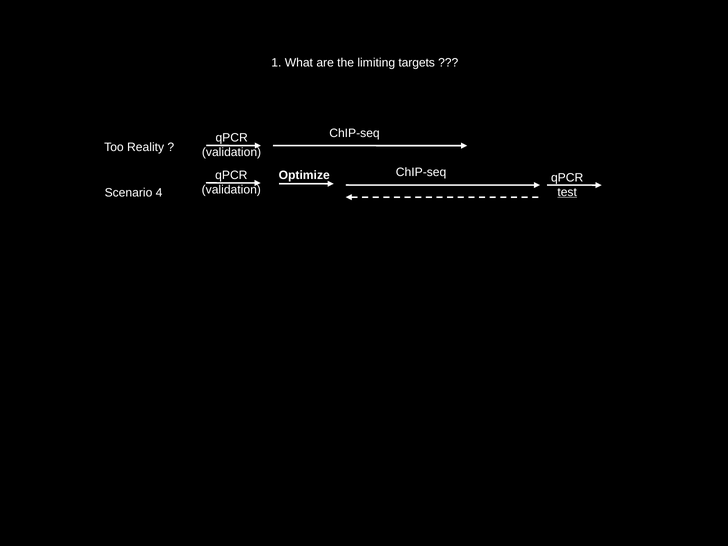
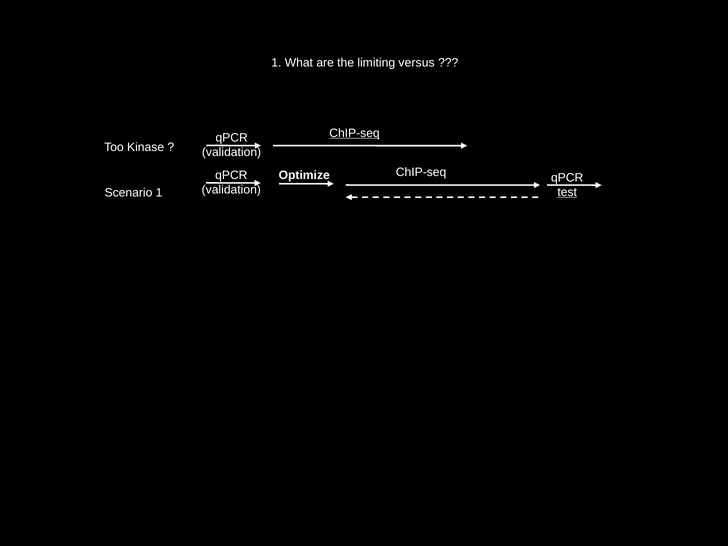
targets: targets -> versus
ChIP-seq at (354, 133) underline: none -> present
Reality: Reality -> Kinase
Scenario 4: 4 -> 1
